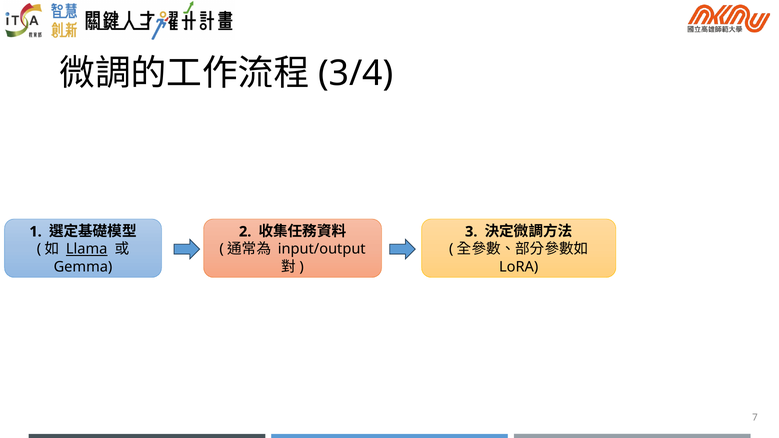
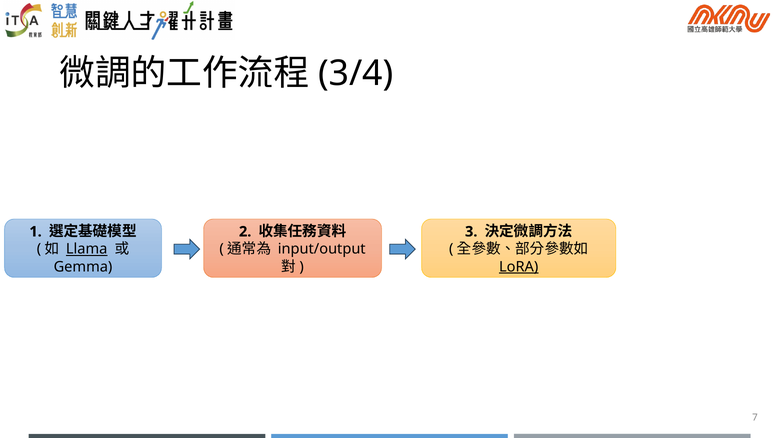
LoRA underline: none -> present
